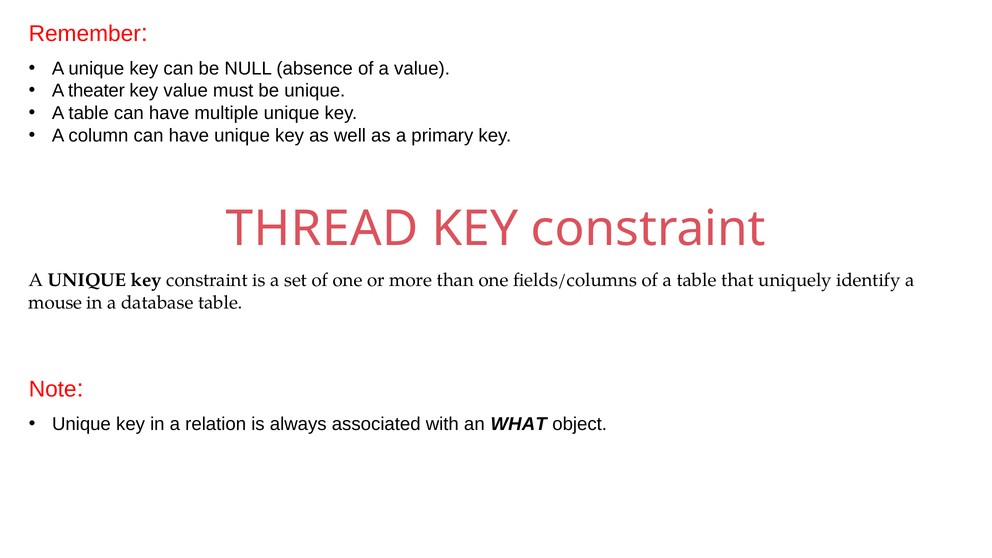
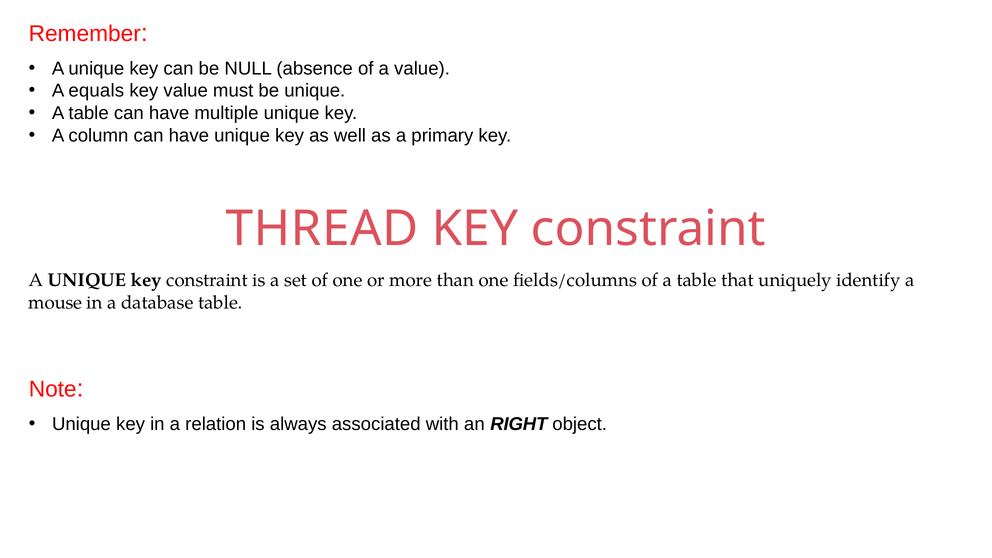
theater: theater -> equals
WHAT: WHAT -> RIGHT
